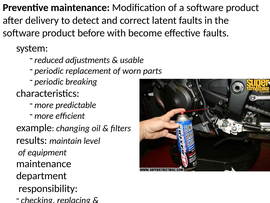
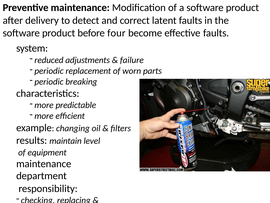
with: with -> four
usable: usable -> failure
